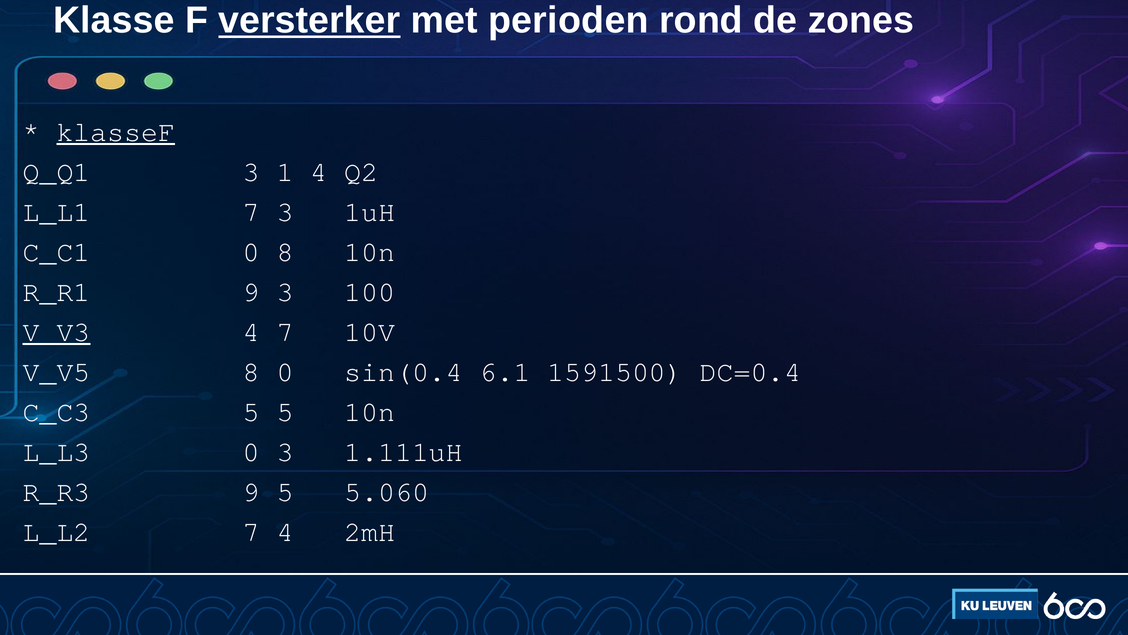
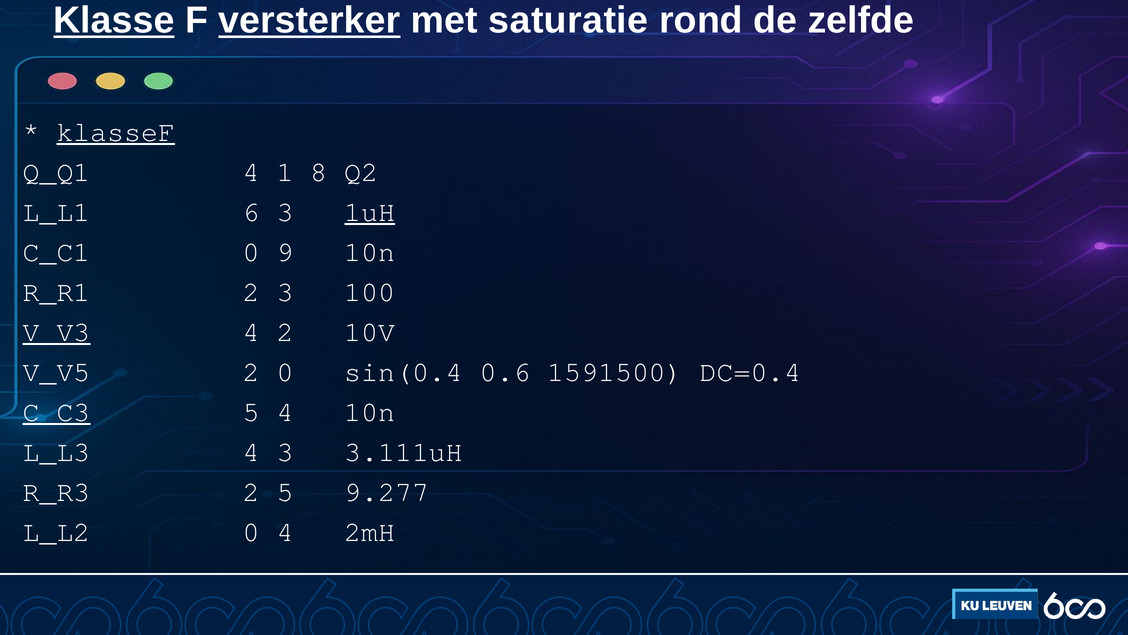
Klasse underline: none -> present
perioden: perioden -> saturatie
zones: zones -> zelfde
Q_Q1 3: 3 -> 4
1 4: 4 -> 8
L_L1 7: 7 -> 6
1uH underline: none -> present
0 8: 8 -> 9
R_R1 9: 9 -> 2
4 7: 7 -> 2
V_V5 8: 8 -> 2
6.1: 6.1 -> 0.6
C_C3 underline: none -> present
5 5: 5 -> 4
L_L3 0: 0 -> 4
1.111uH: 1.111uH -> 3.111uH
R_R3 9: 9 -> 2
5.060: 5.060 -> 9.277
L_L2 7: 7 -> 0
